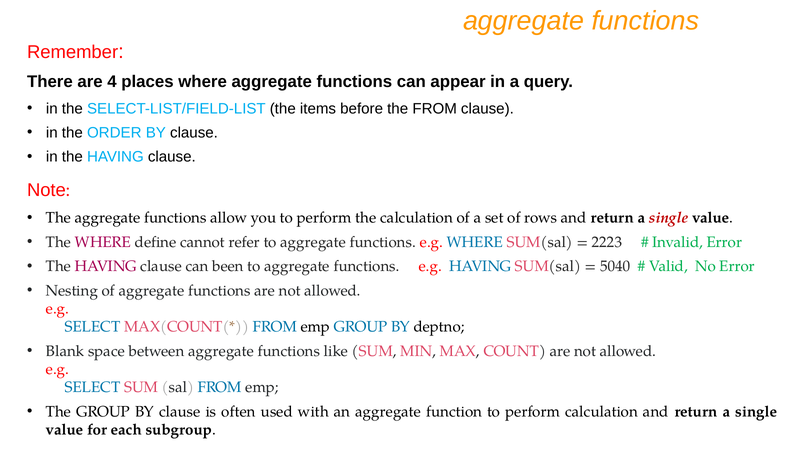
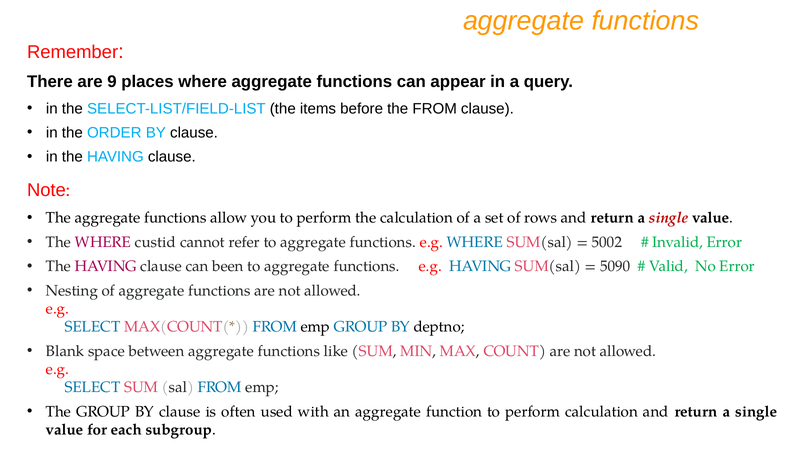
4: 4 -> 9
define: define -> custid
2223: 2223 -> 5002
5040: 5040 -> 5090
